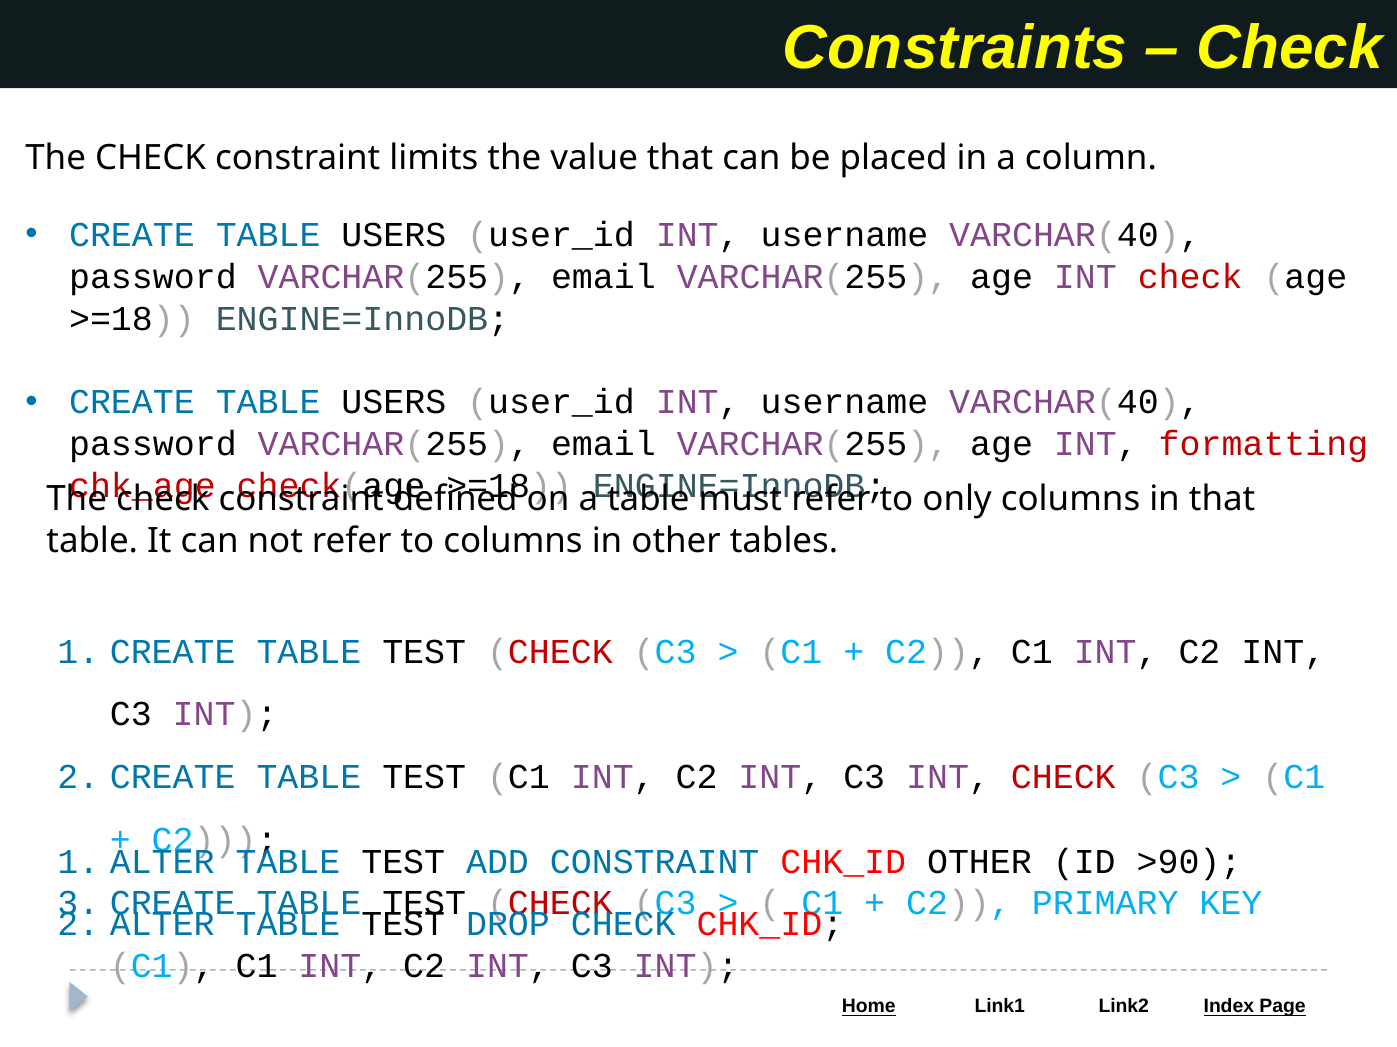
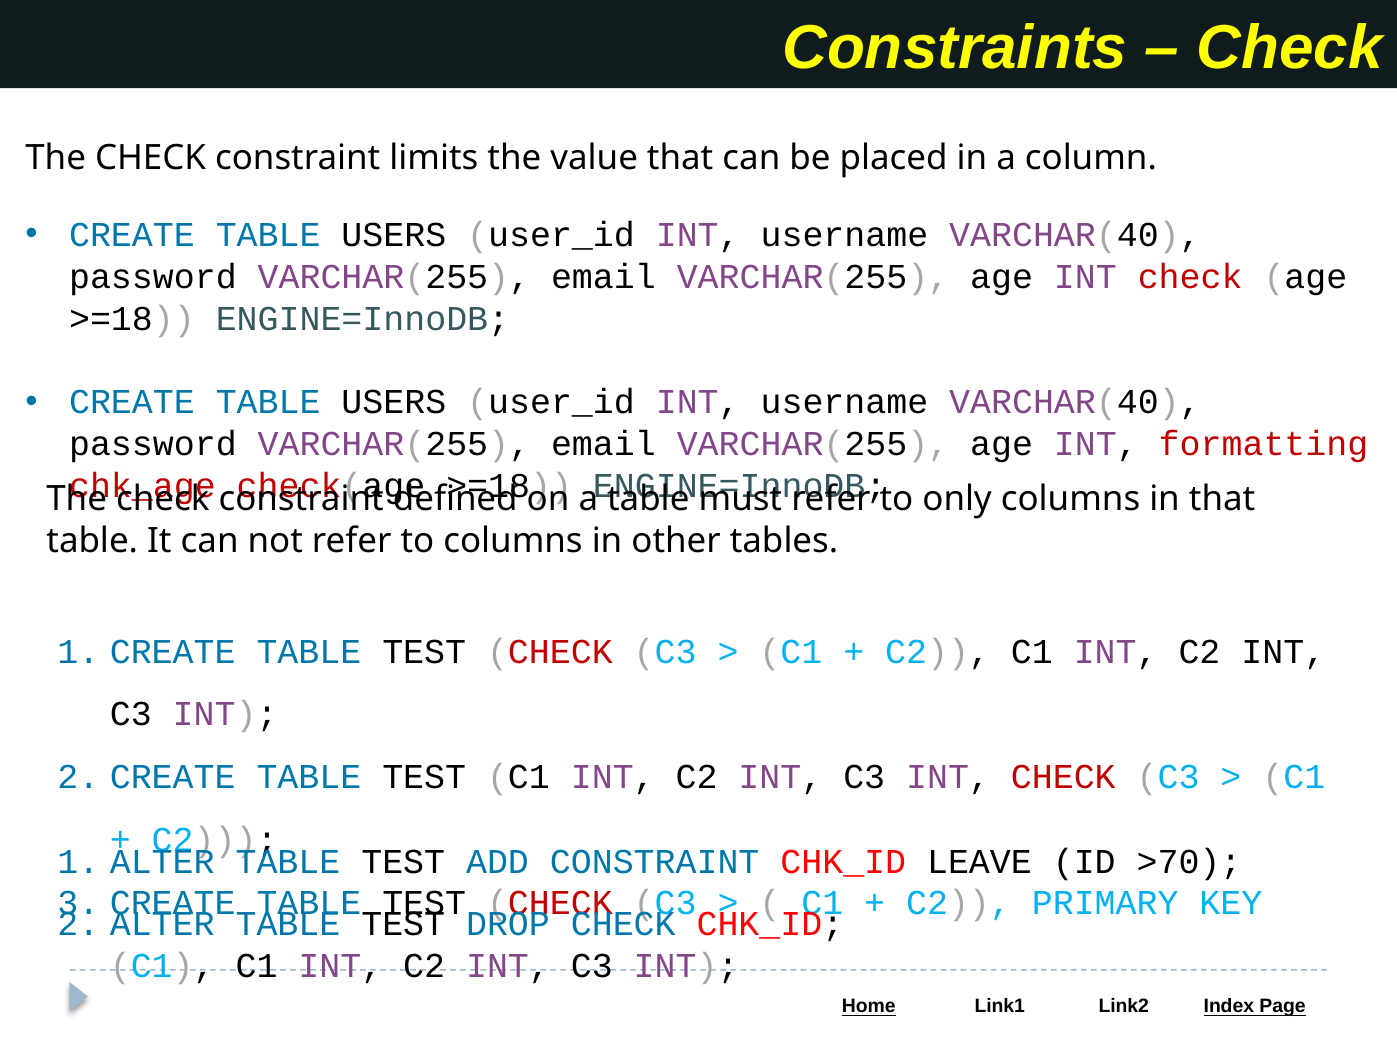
CHK_ID OTHER: OTHER -> LEAVE
>90: >90 -> >70
